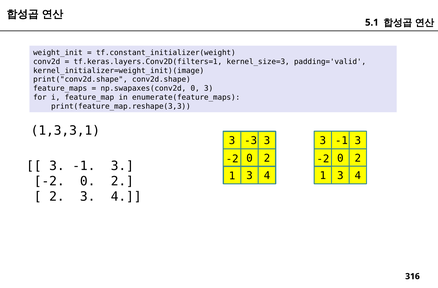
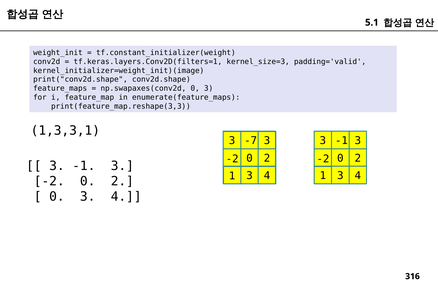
-3: -3 -> -7
2 at (57, 196): 2 -> 0
